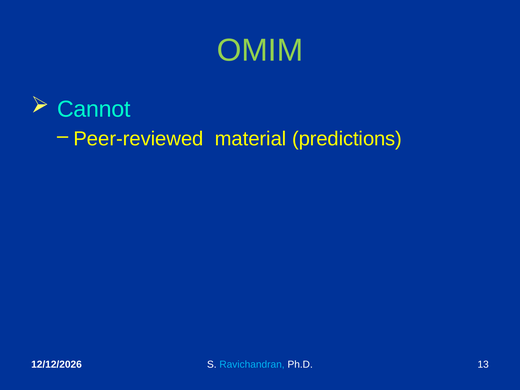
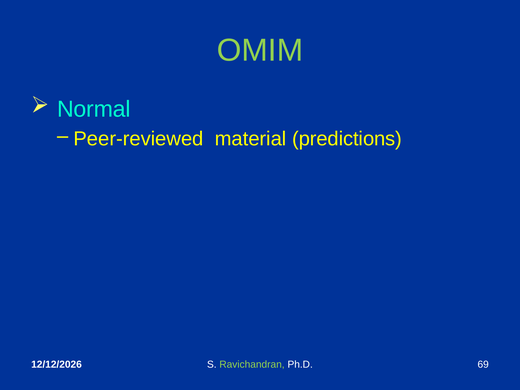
Cannot: Cannot -> Normal
Ravichandran colour: light blue -> light green
13: 13 -> 69
